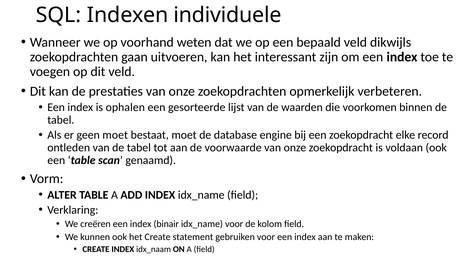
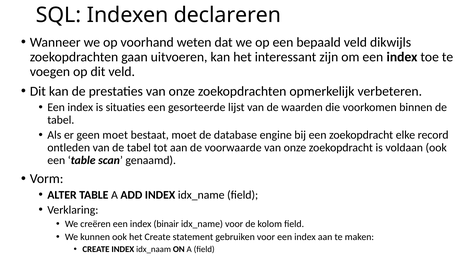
individuele: individuele -> declareren
ophalen: ophalen -> situaties
